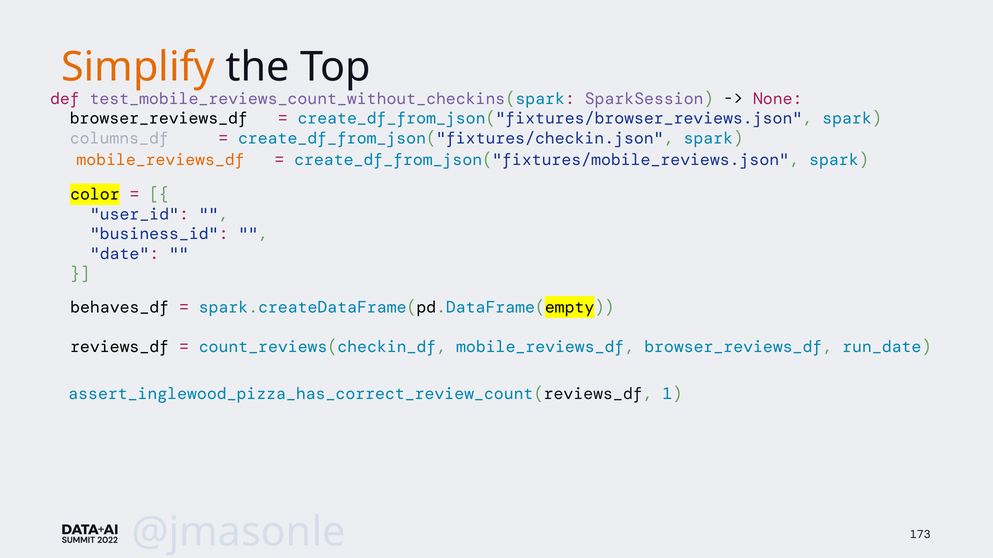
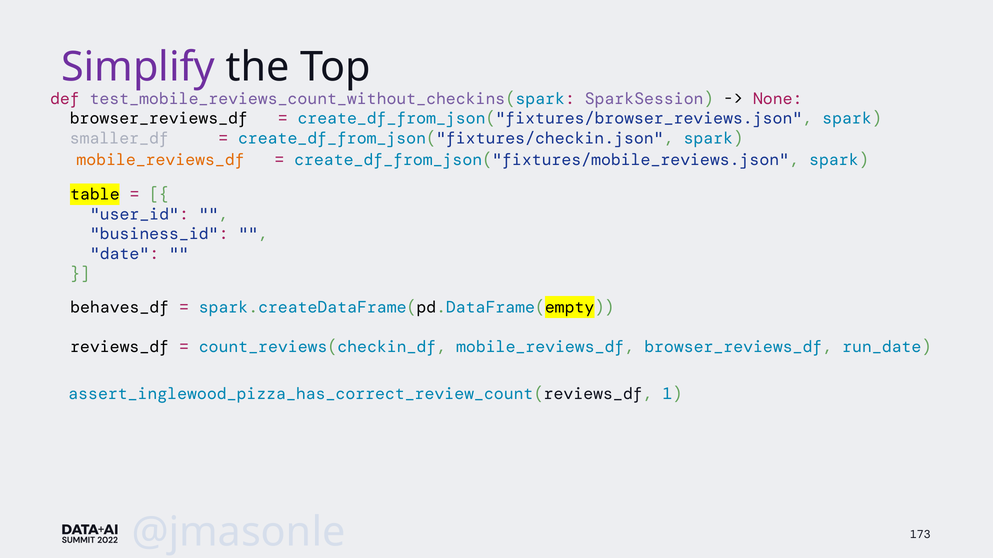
Simplify colour: orange -> purple
columns_df: columns_df -> smaller_df
color: color -> table
